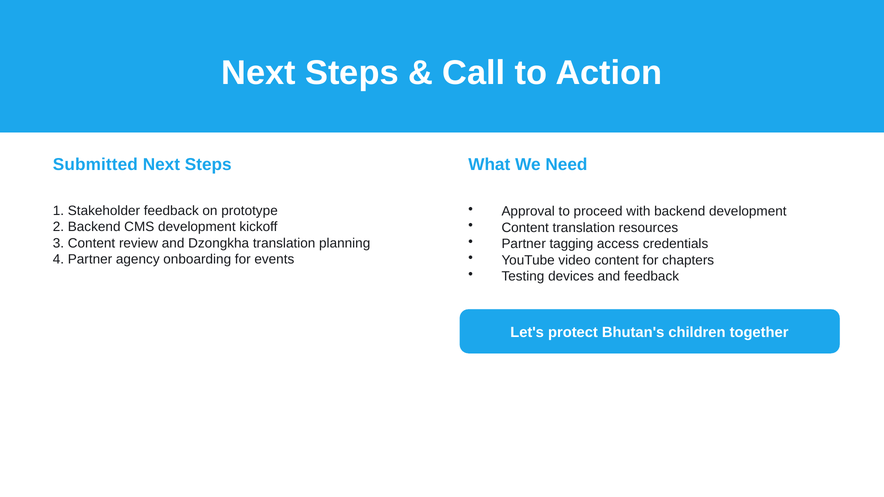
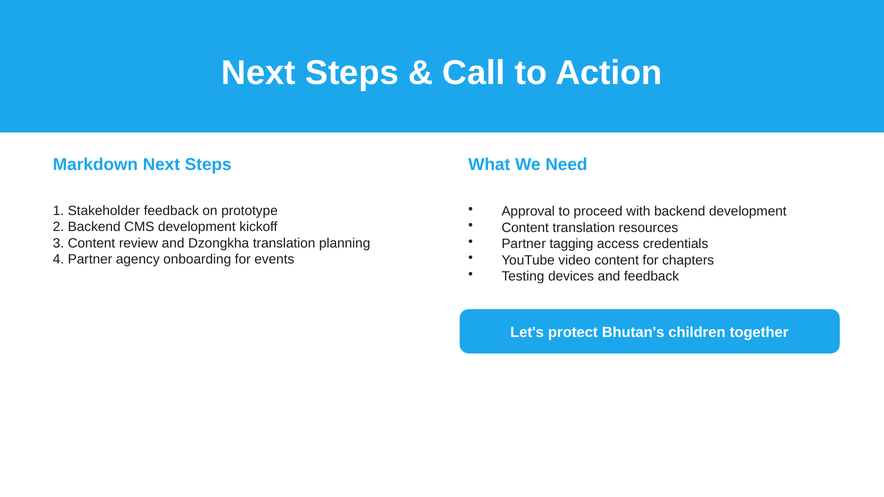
Submitted: Submitted -> Markdown
